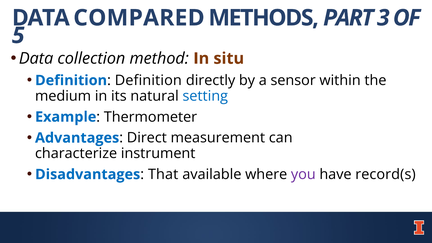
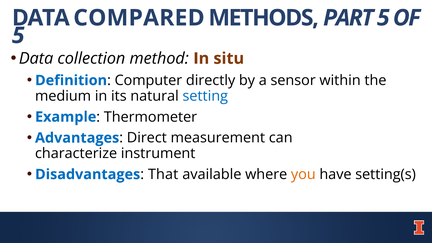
PART 3: 3 -> 5
Definition Definition: Definition -> Computer
you colour: purple -> orange
record(s: record(s -> setting(s
